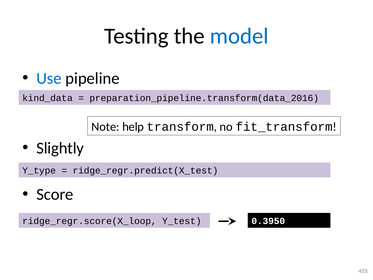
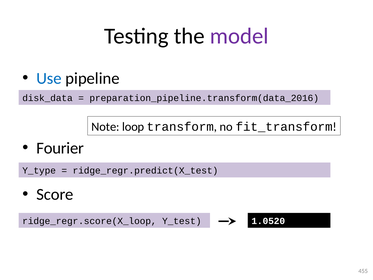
model colour: blue -> purple
kind_data: kind_data -> disk_data
help: help -> loop
Slightly: Slightly -> Fourier
0.3950: 0.3950 -> 1.0520
